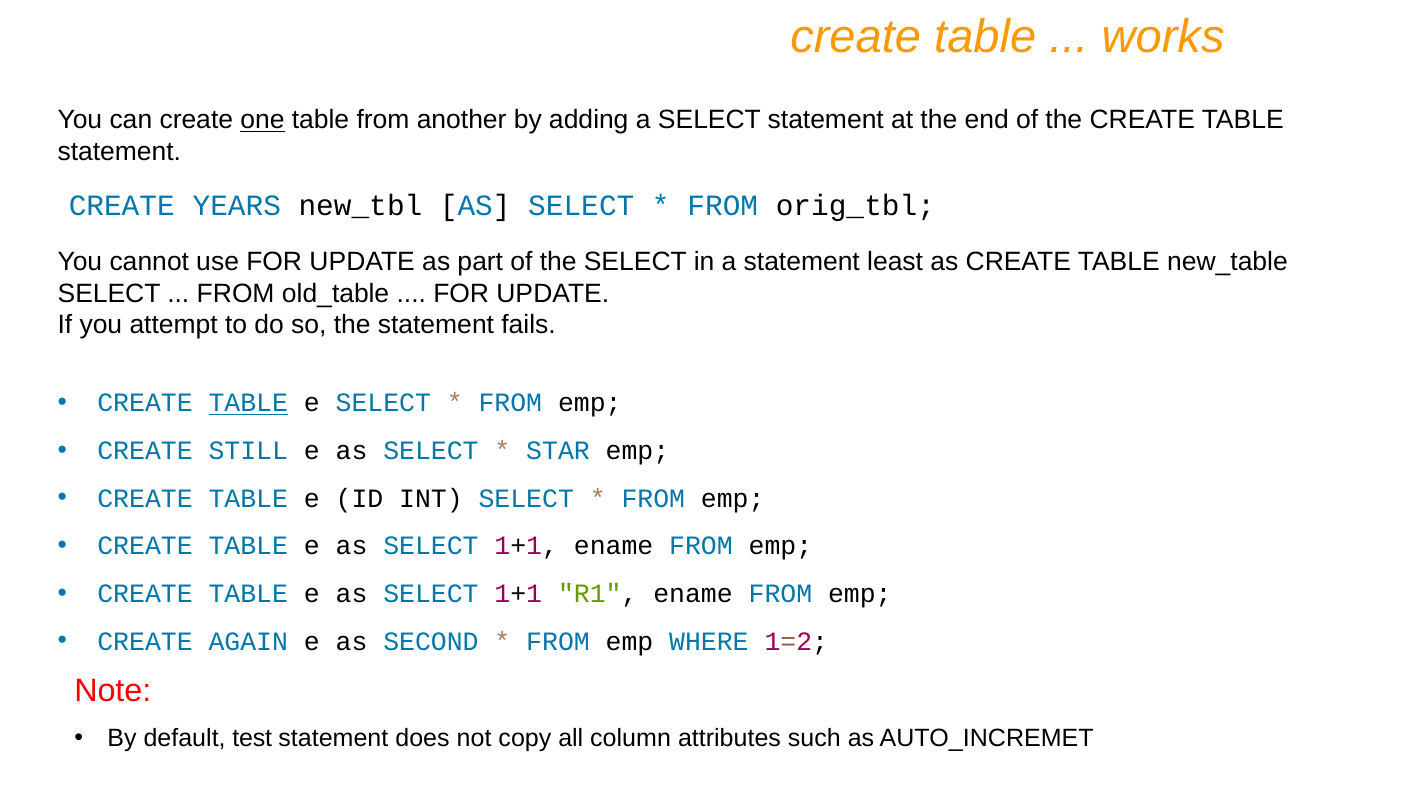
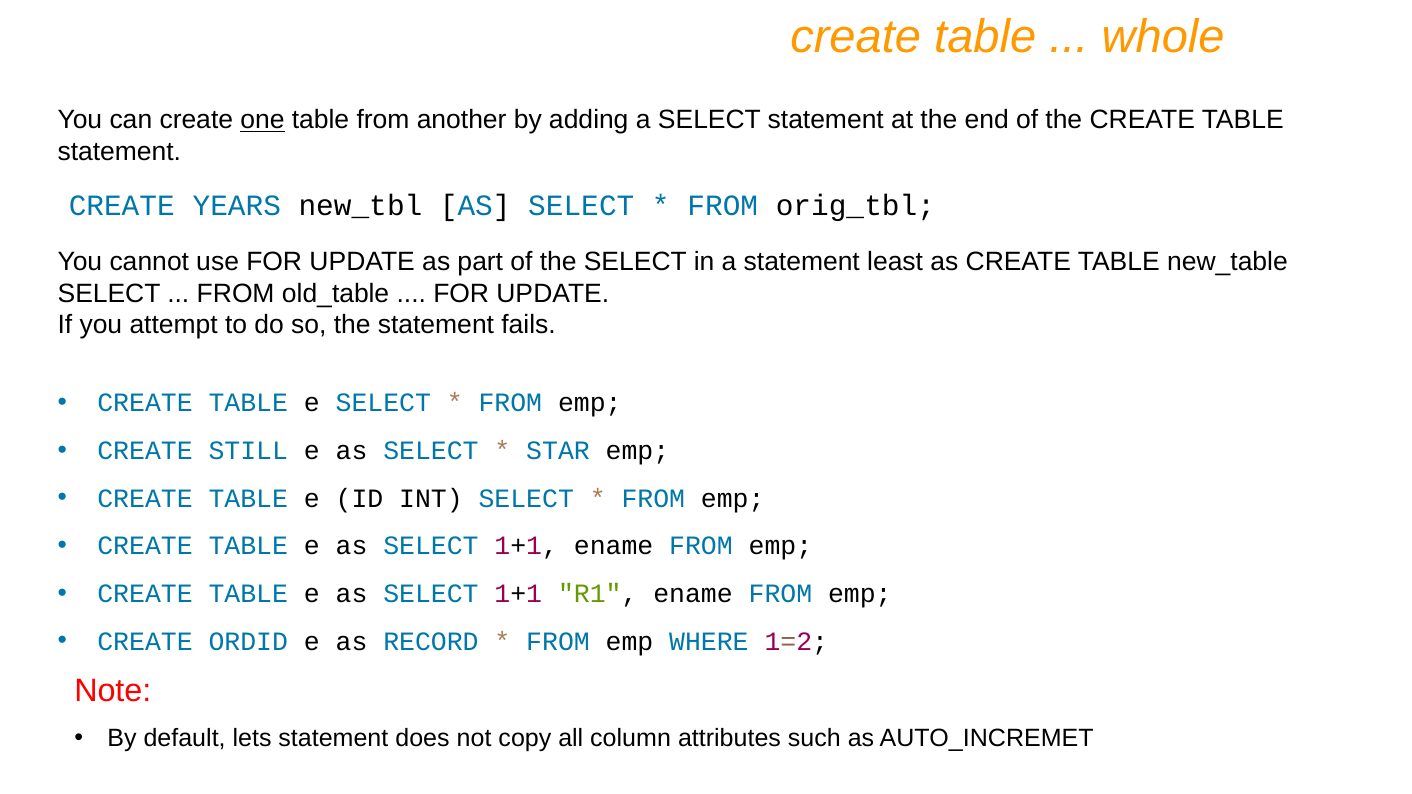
works: works -> whole
TABLE at (248, 403) underline: present -> none
AGAIN: AGAIN -> ORDID
SECOND: SECOND -> RECORD
test: test -> lets
